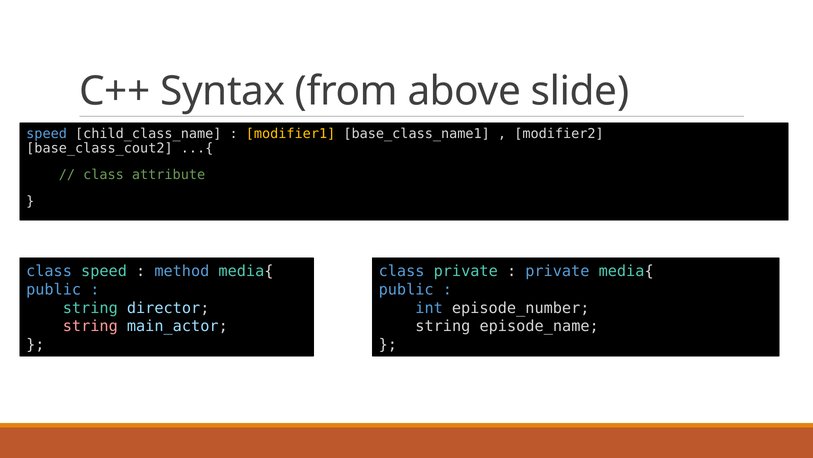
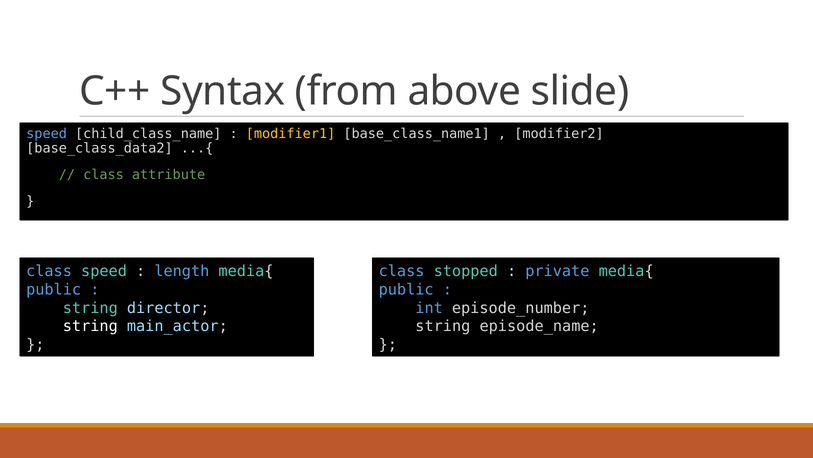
base_class_cout2: base_class_cout2 -> base_class_data2
method: method -> length
class private: private -> stopped
string at (90, 326) colour: pink -> white
